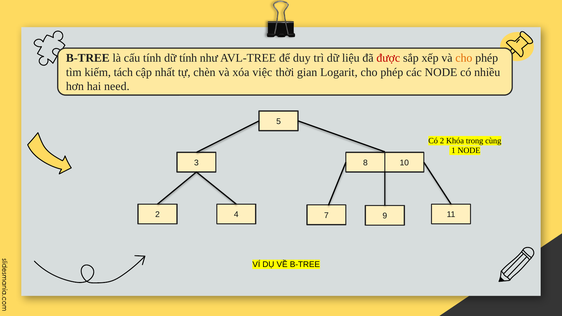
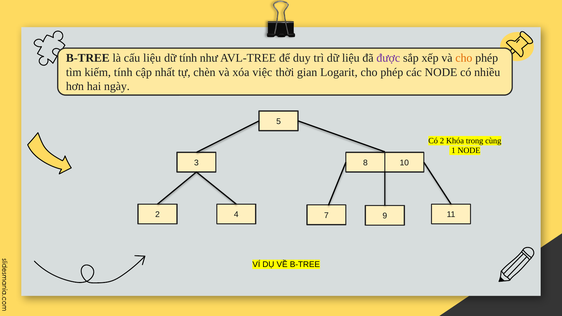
cấu tính: tính -> liệu
được colour: red -> purple
kiếm tách: tách -> tính
need: need -> ngày
